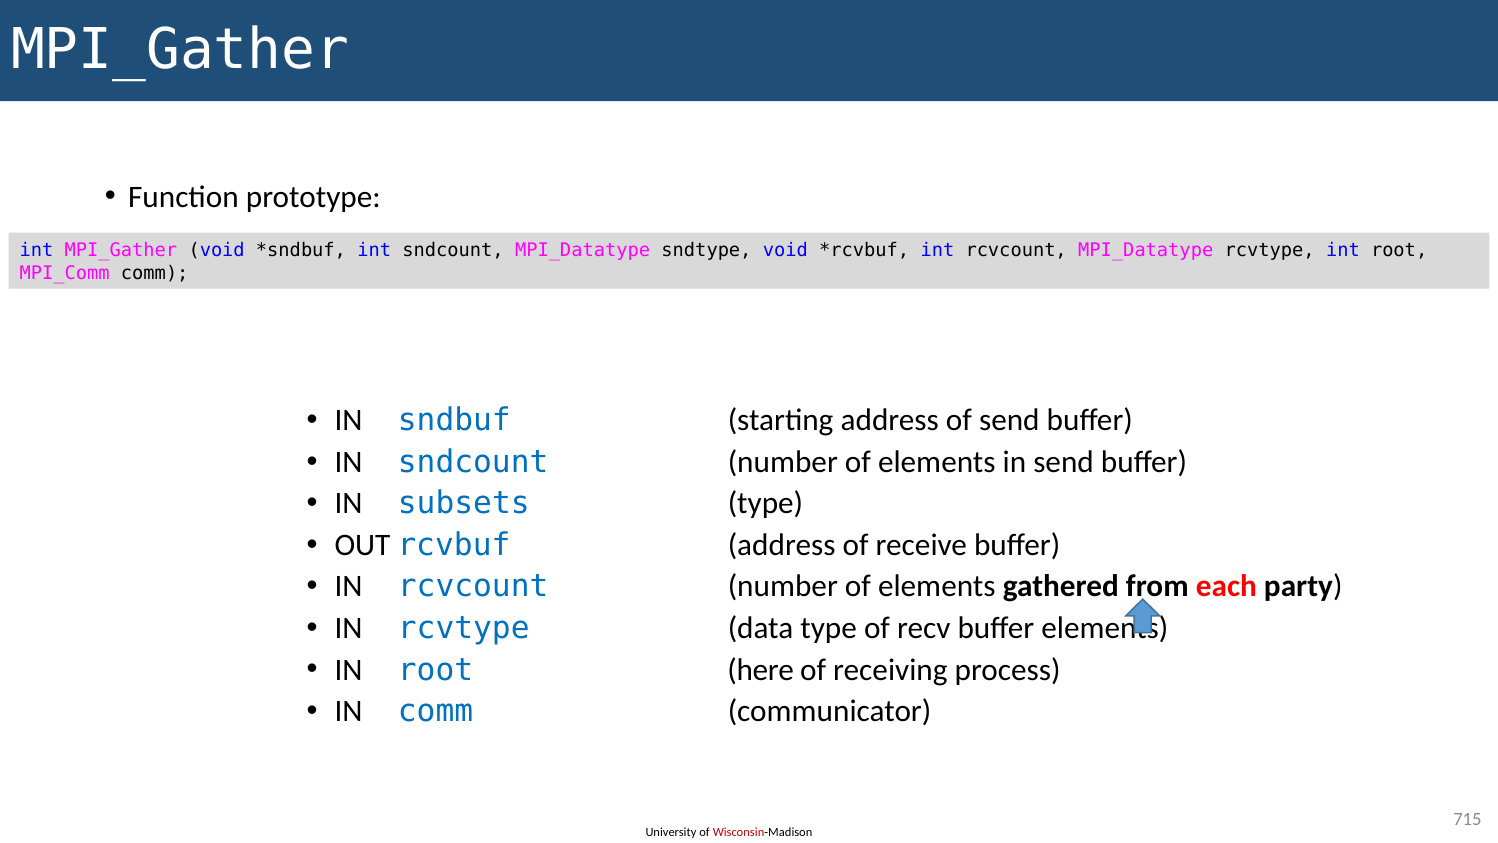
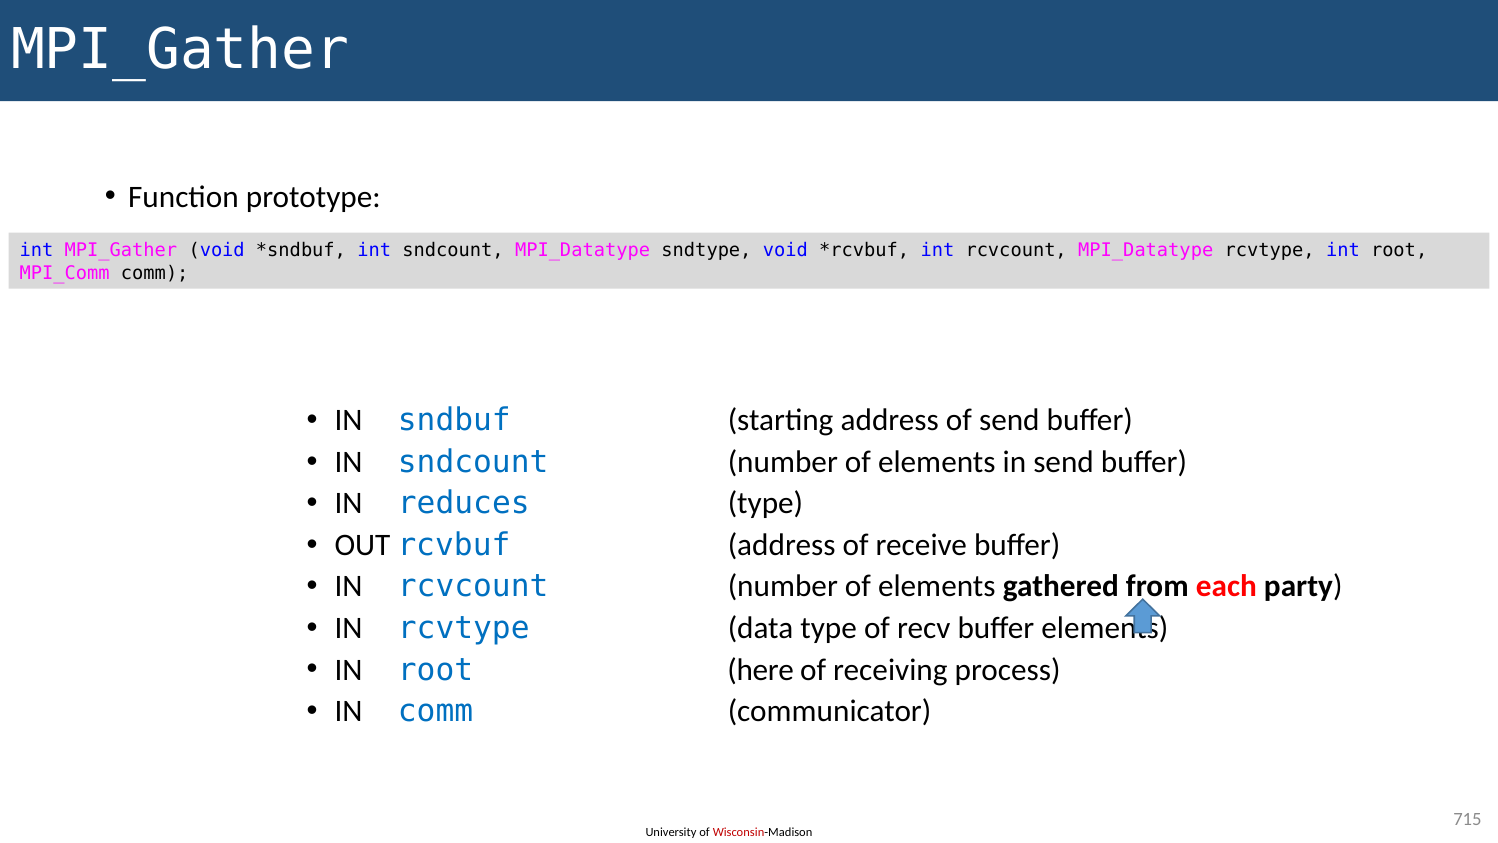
subsets: subsets -> reduces
